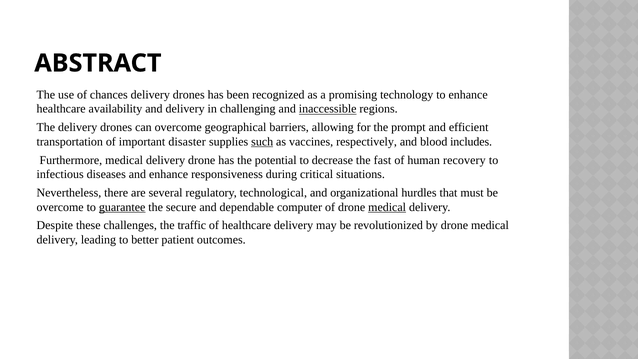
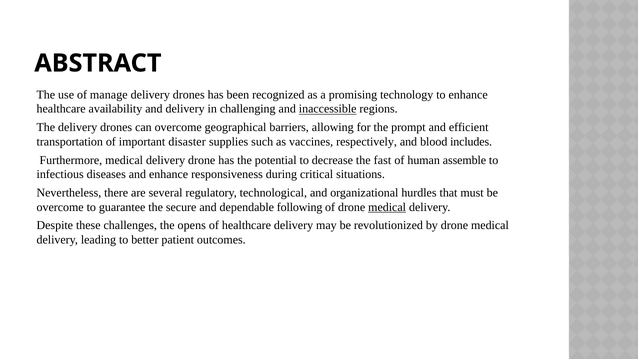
chances: chances -> manage
such underline: present -> none
recovery: recovery -> assemble
guarantee underline: present -> none
computer: computer -> following
traffic: traffic -> opens
